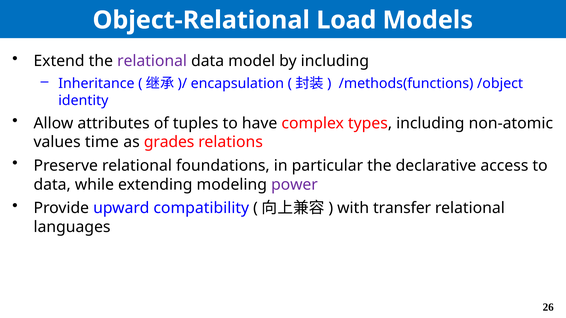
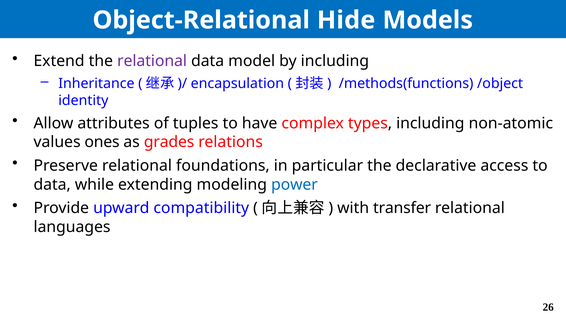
Load: Load -> Hide
time: time -> ones
power colour: purple -> blue
